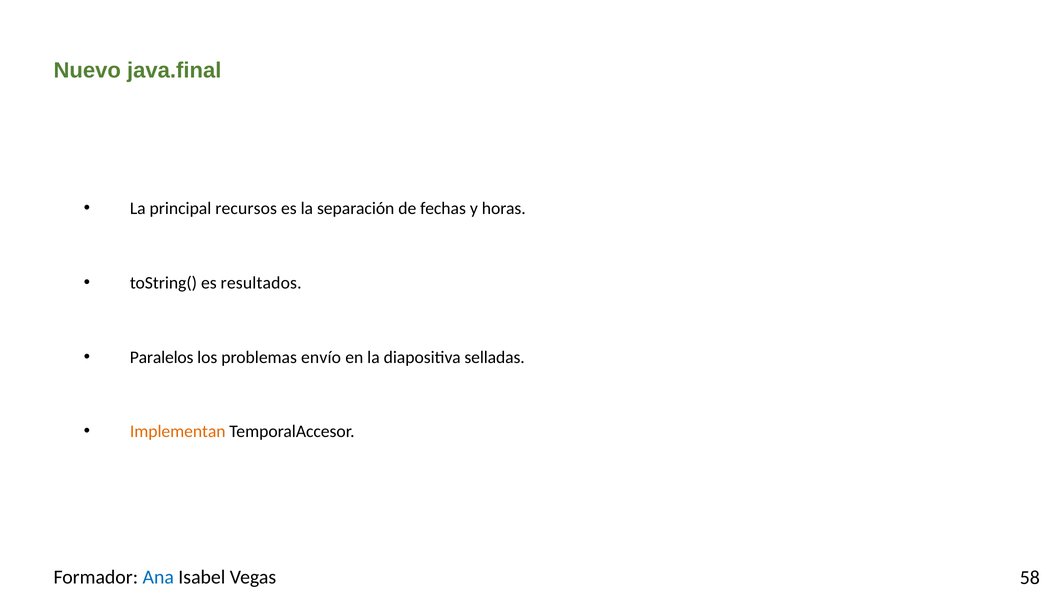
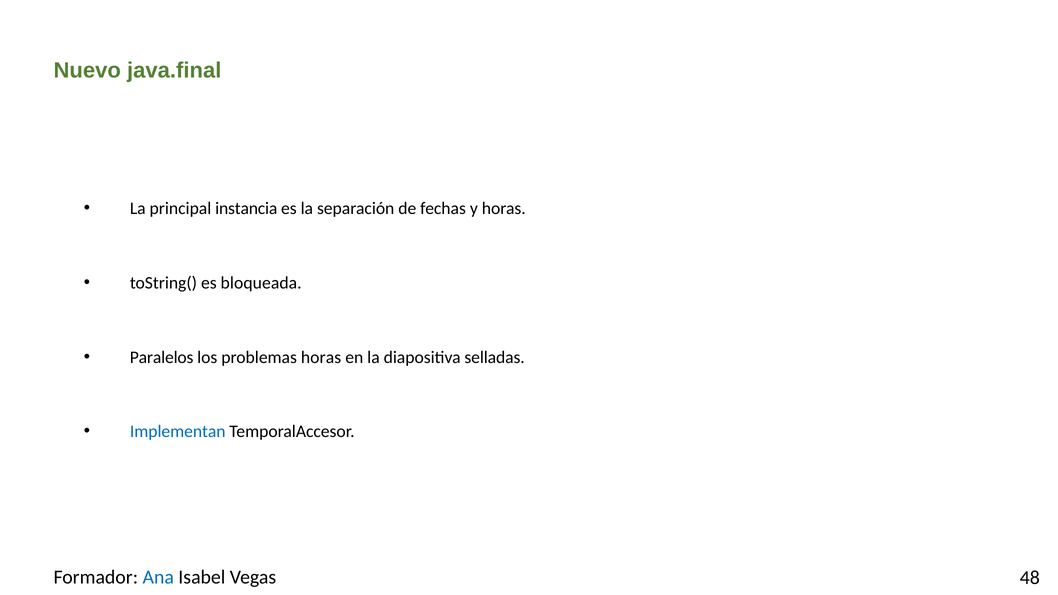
recursos: recursos -> instancia
resultados: resultados -> bloqueada
problemas envío: envío -> horas
Implementan colour: orange -> blue
58: 58 -> 48
